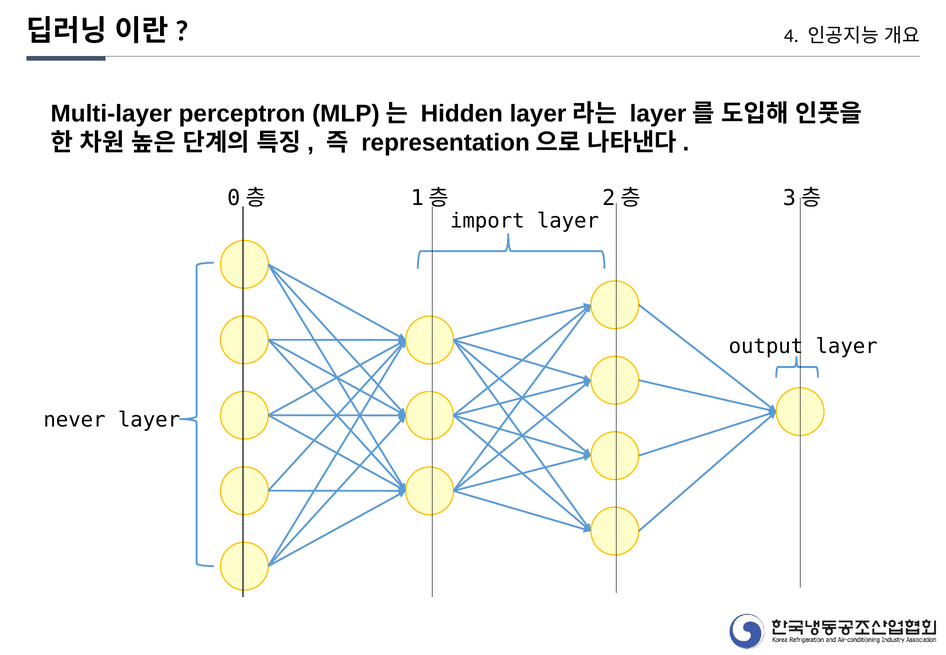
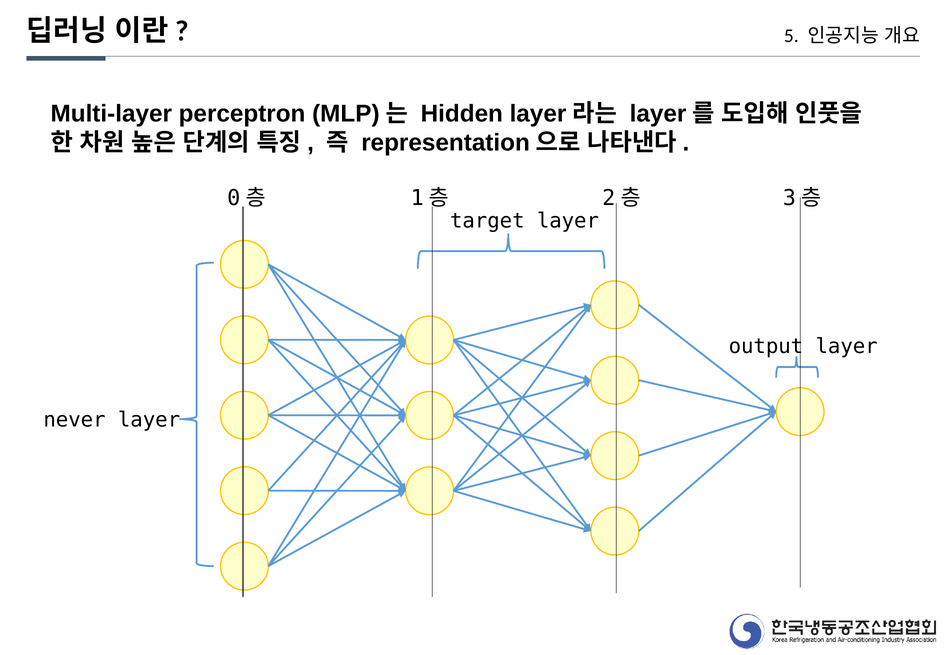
4: 4 -> 5
import: import -> target
